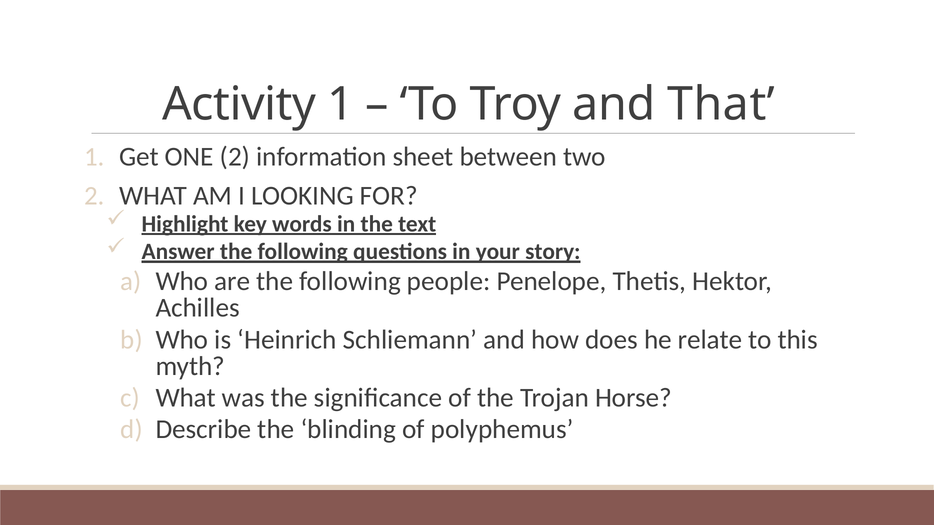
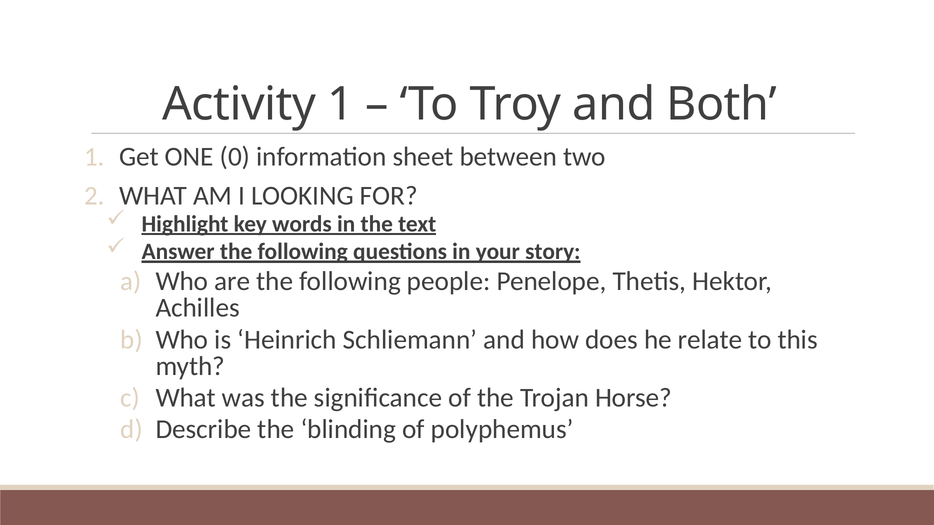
That: That -> Both
ONE 2: 2 -> 0
